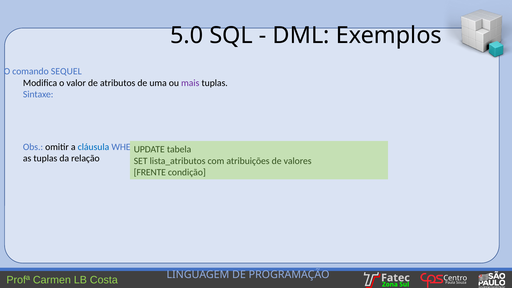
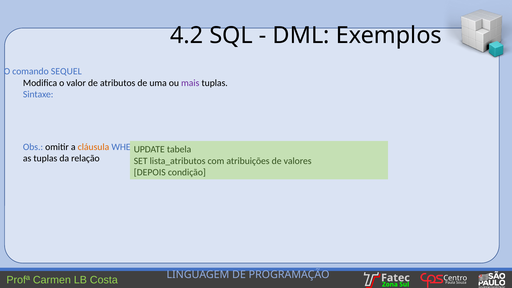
5.0: 5.0 -> 4.2
cláusula colour: blue -> orange
FRENTE: FRENTE -> DEPOIS
